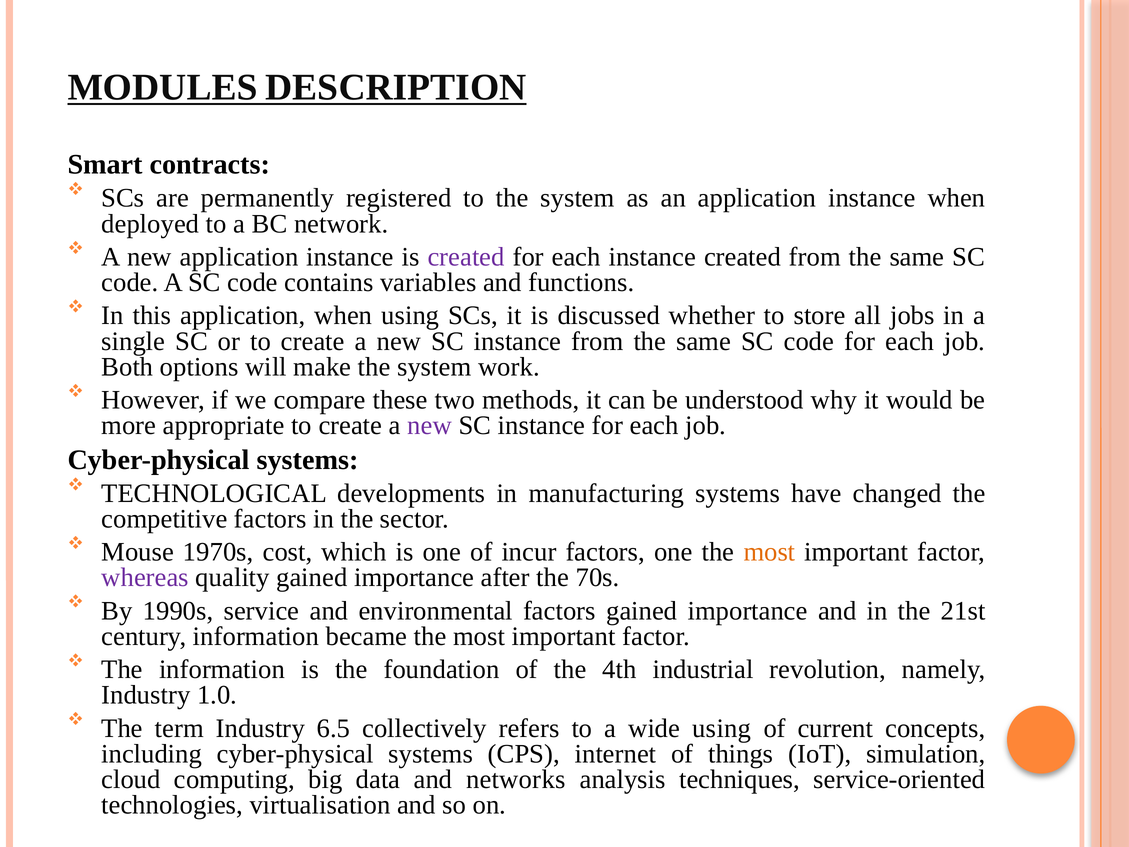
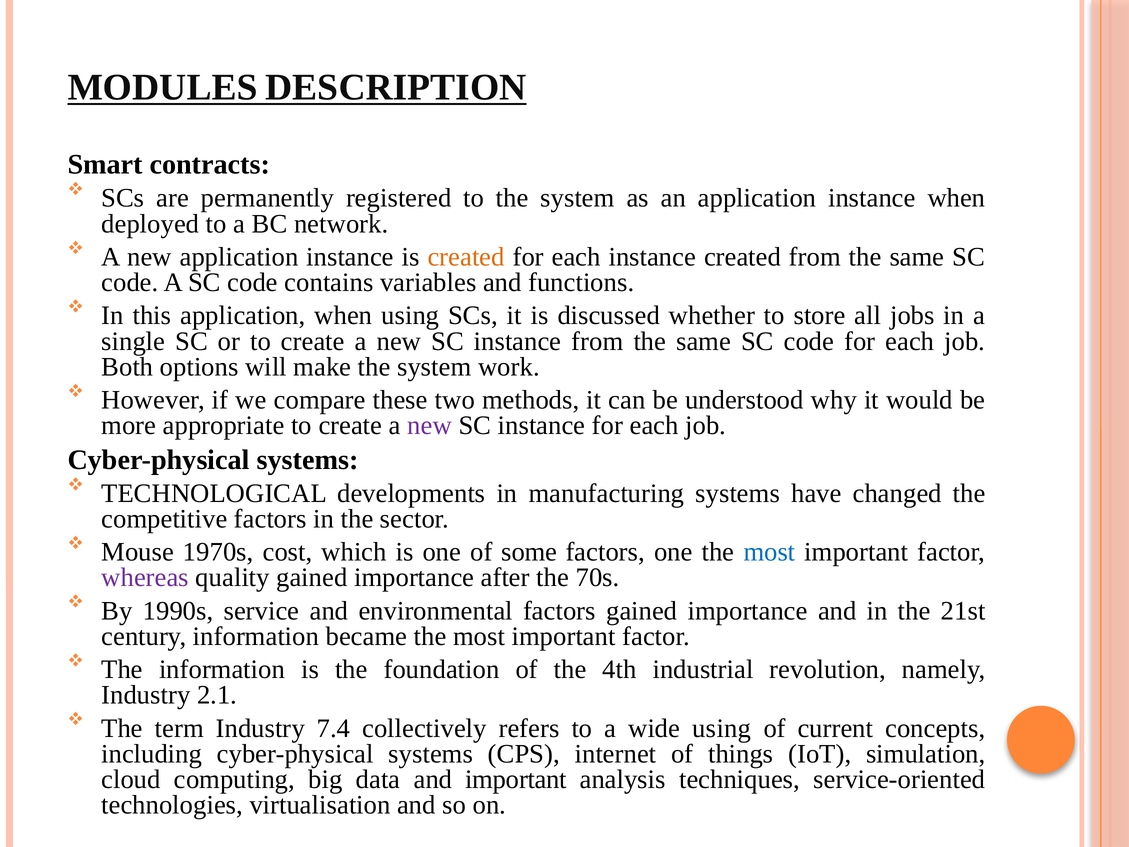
created at (466, 257) colour: purple -> orange
incur: incur -> some
most at (769, 552) colour: orange -> blue
1.0: 1.0 -> 2.1
6.5: 6.5 -> 7.4
and networks: networks -> important
